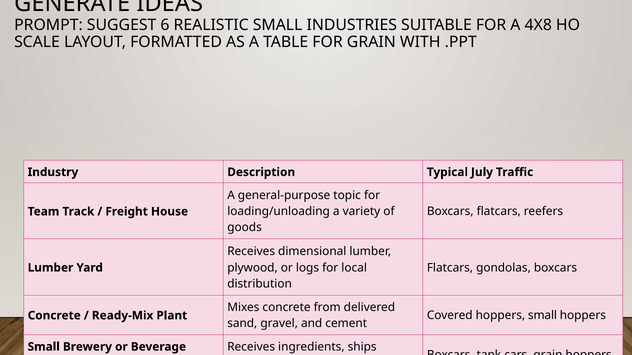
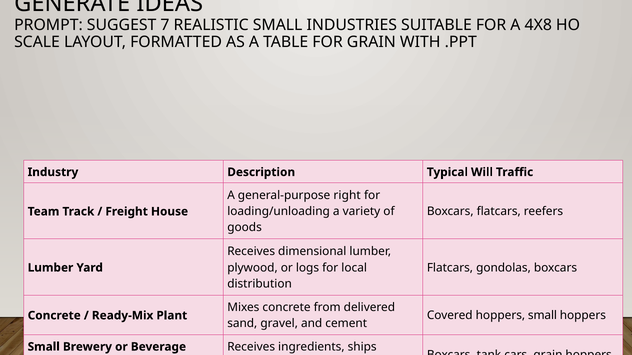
6: 6 -> 7
July: July -> Will
topic: topic -> right
